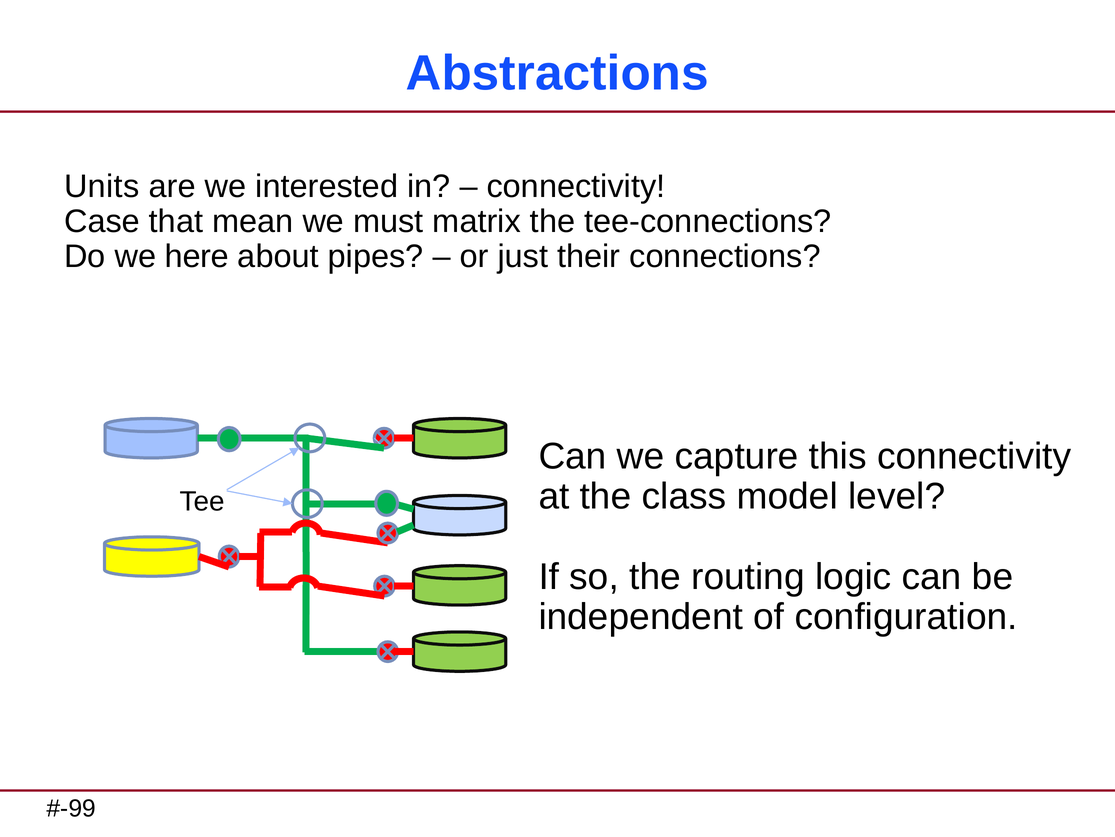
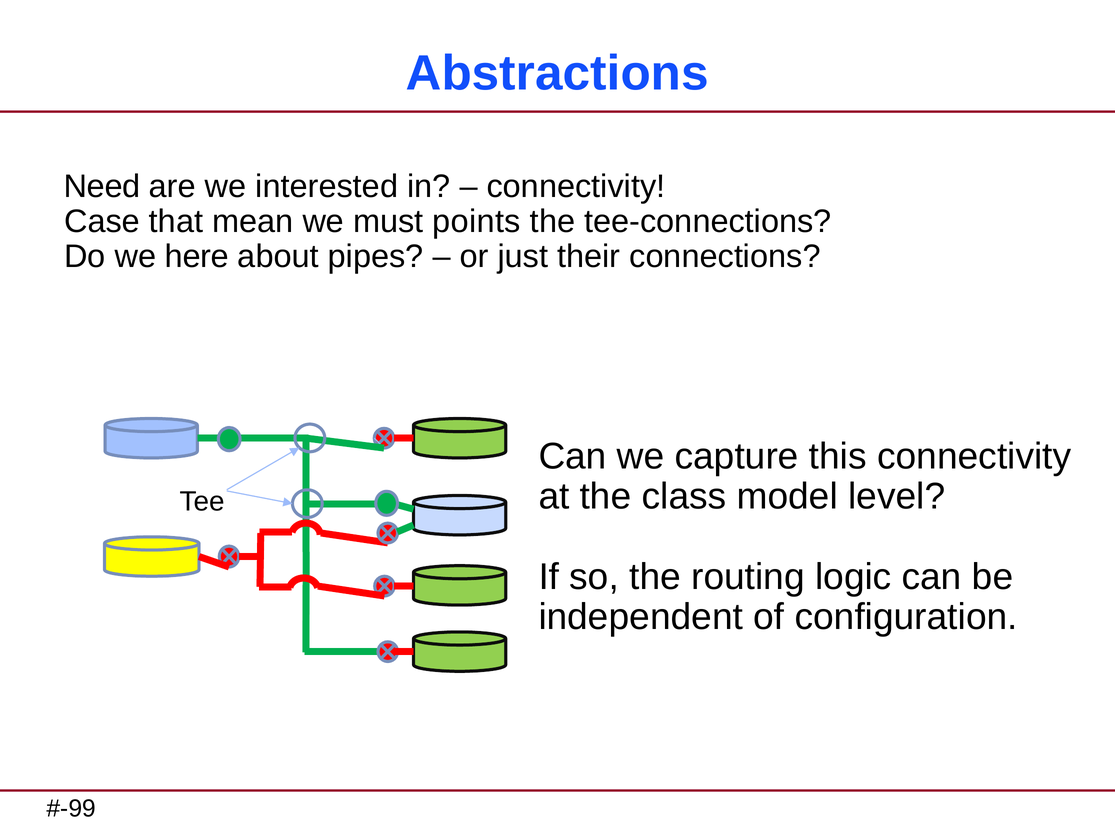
Units: Units -> Need
matrix: matrix -> points
